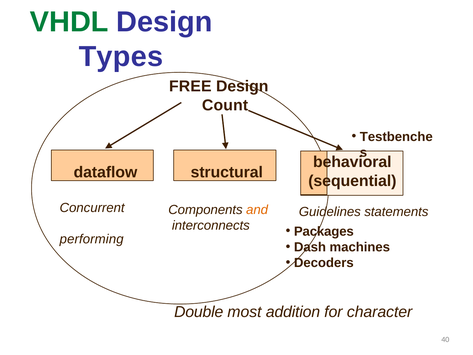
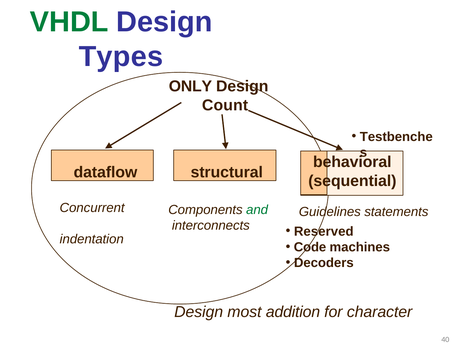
FREE: FREE -> ONLY
and colour: orange -> green
Packages: Packages -> Reserved
performing: performing -> indentation
Dash: Dash -> Code
Double at (199, 312): Double -> Design
